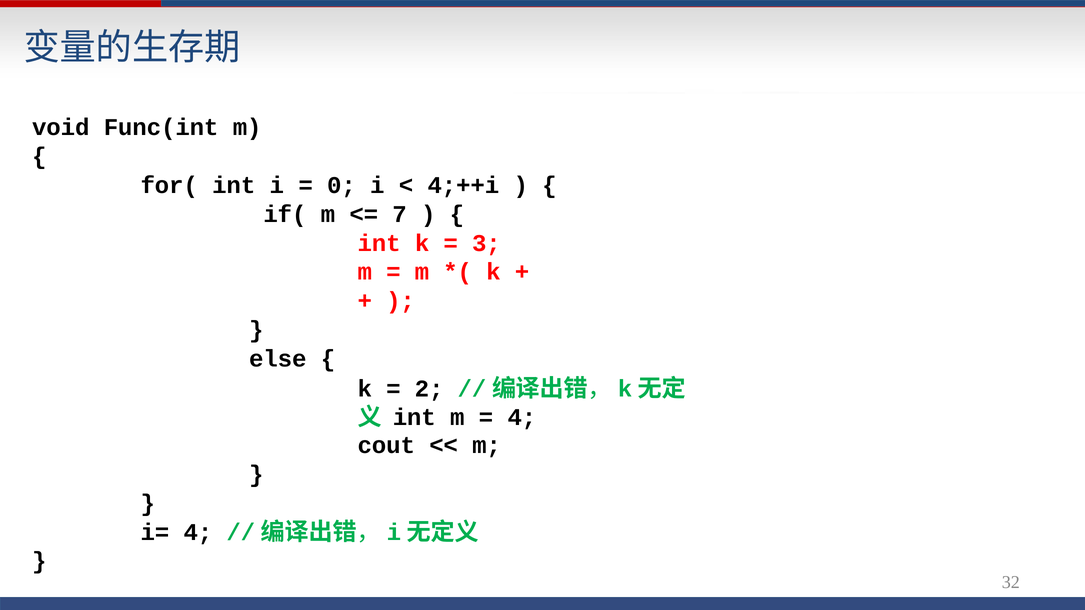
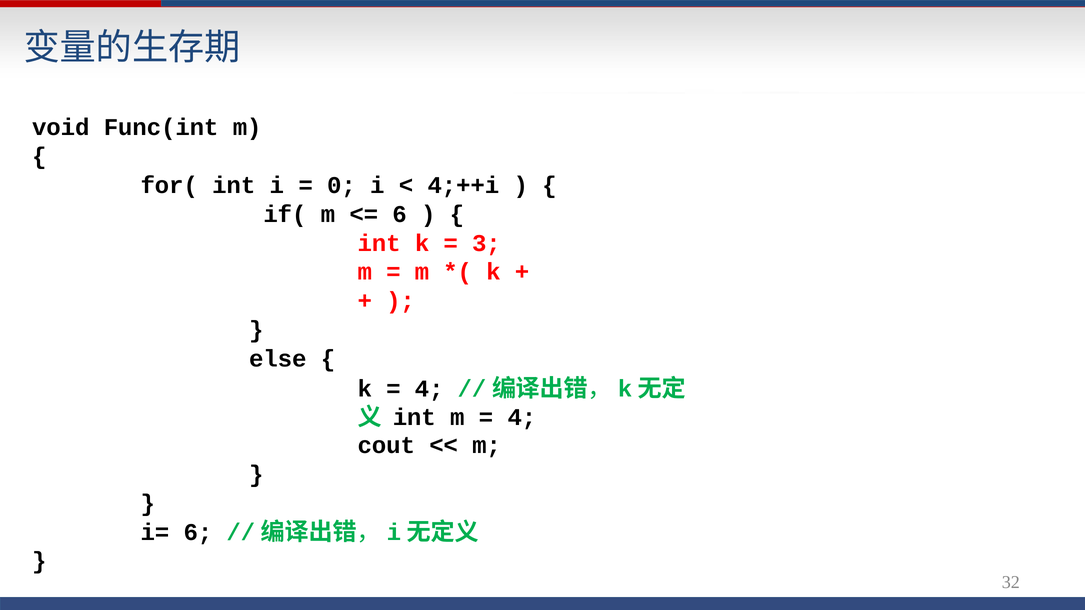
7 at (400, 214): 7 -> 6
2 at (429, 389): 2 -> 4
i= 4: 4 -> 6
